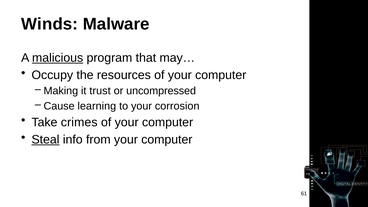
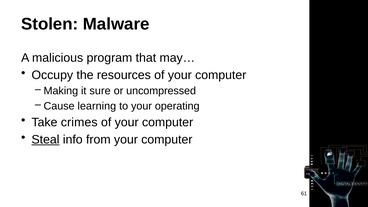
Winds: Winds -> Stolen
malicious underline: present -> none
trust: trust -> sure
corrosion: corrosion -> operating
